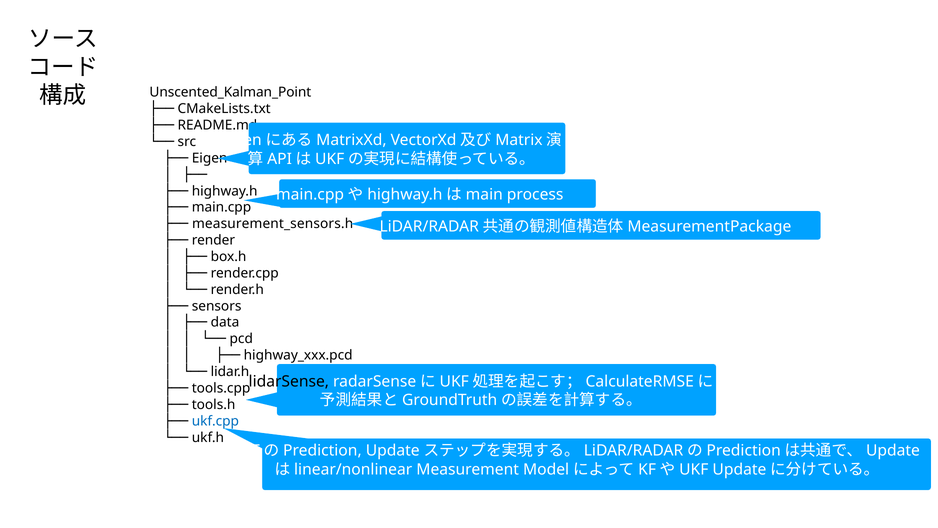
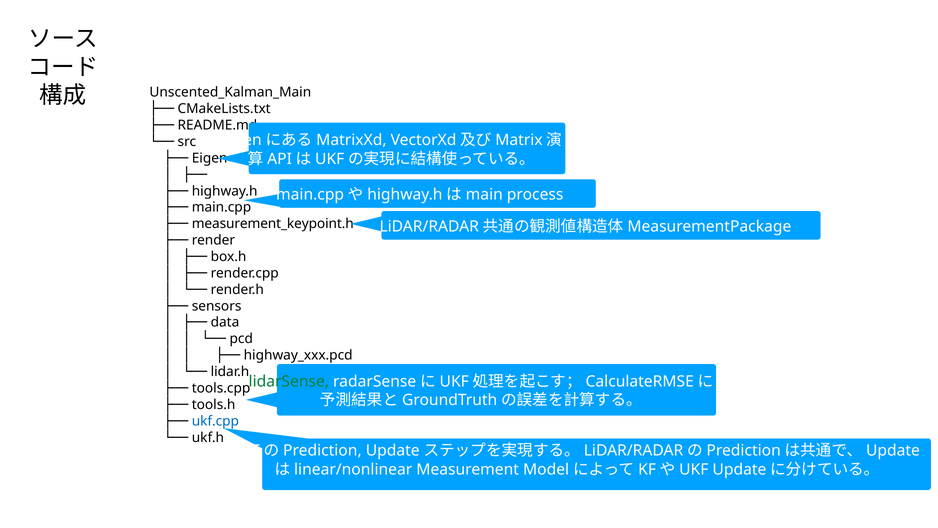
Unscented_Kalman_Point: Unscented_Kalman_Point -> Unscented_Kalman_Main
measurement_sensors.h: measurement_sensors.h -> measurement_keypoint.h
lidarSense colour: black -> green
